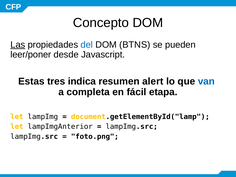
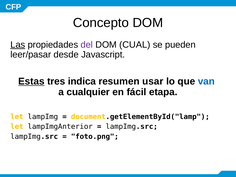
del colour: blue -> purple
BTNS: BTNS -> CUAL
leer/poner: leer/poner -> leer/pasar
Estas underline: none -> present
alert: alert -> usar
completa: completa -> cualquier
